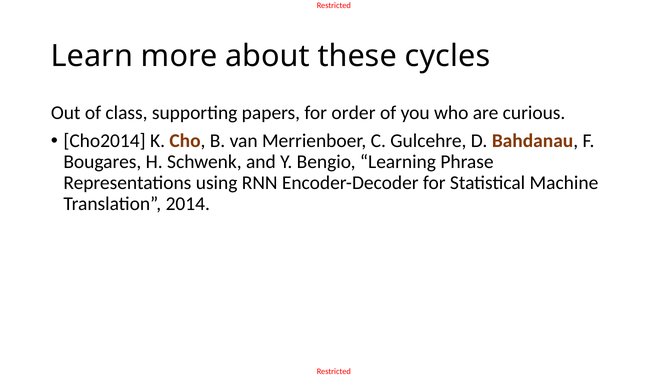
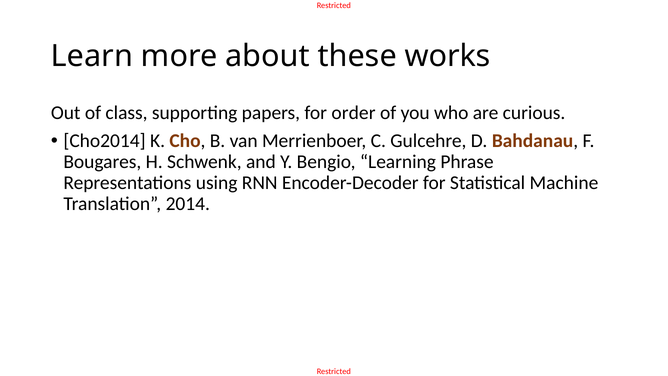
cycles: cycles -> works
